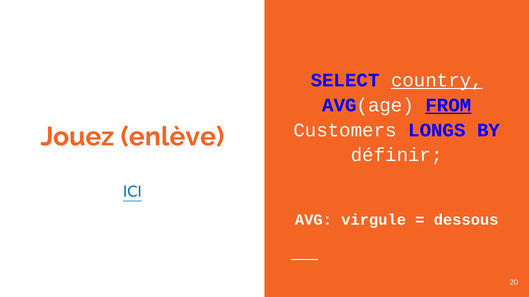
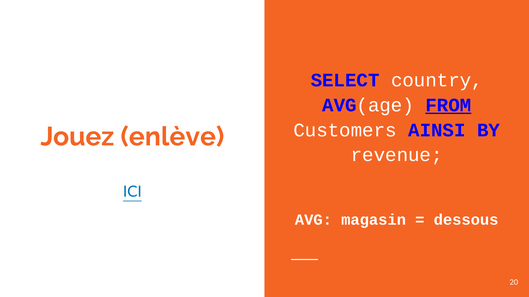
country underline: present -> none
LONGS: LONGS -> AINSI
définir: définir -> revenue
virgule: virgule -> magasin
